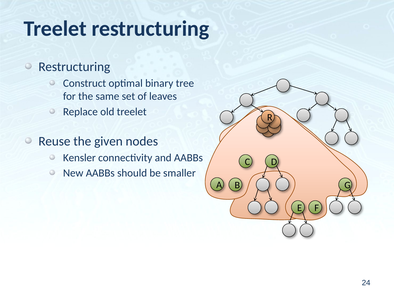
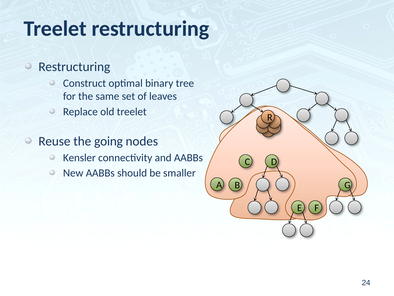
given: given -> going
